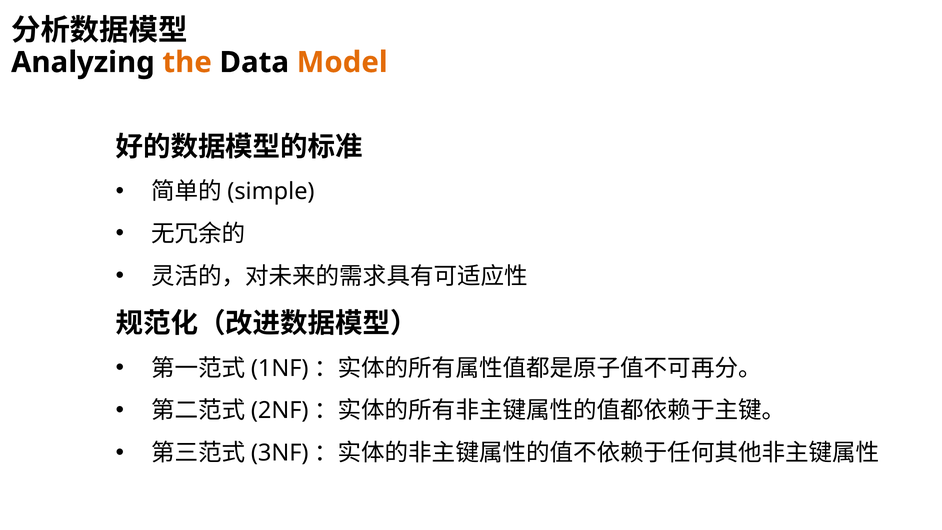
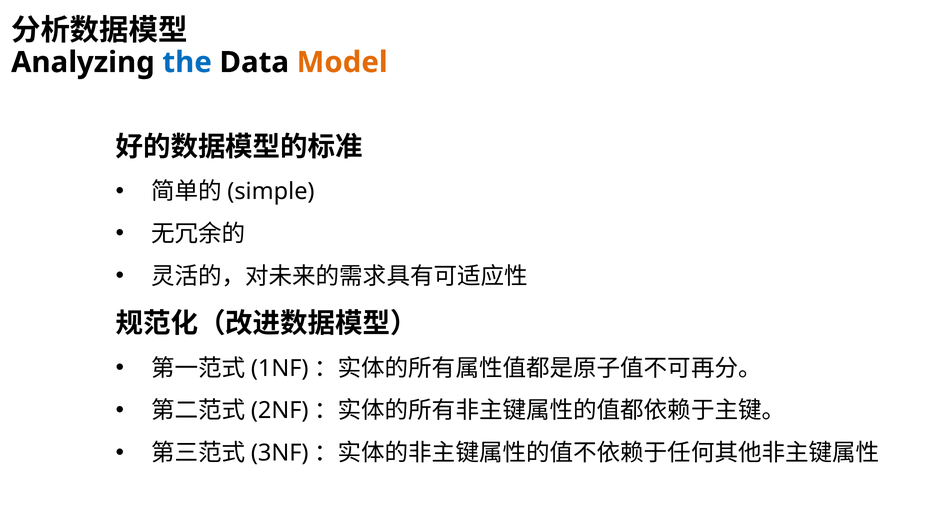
the colour: orange -> blue
